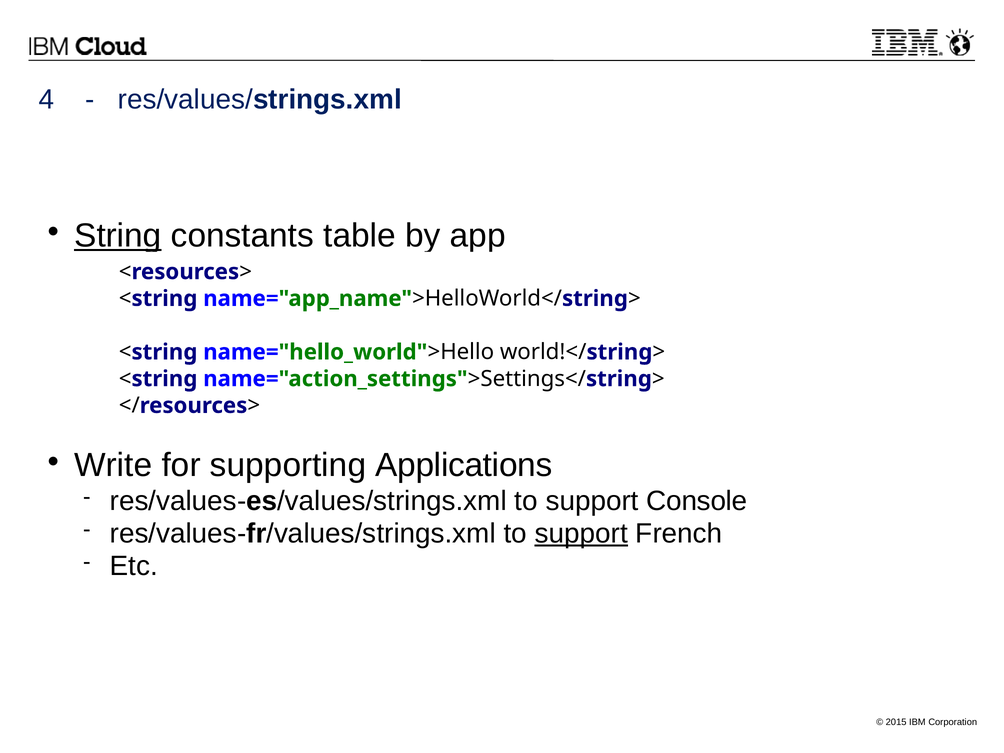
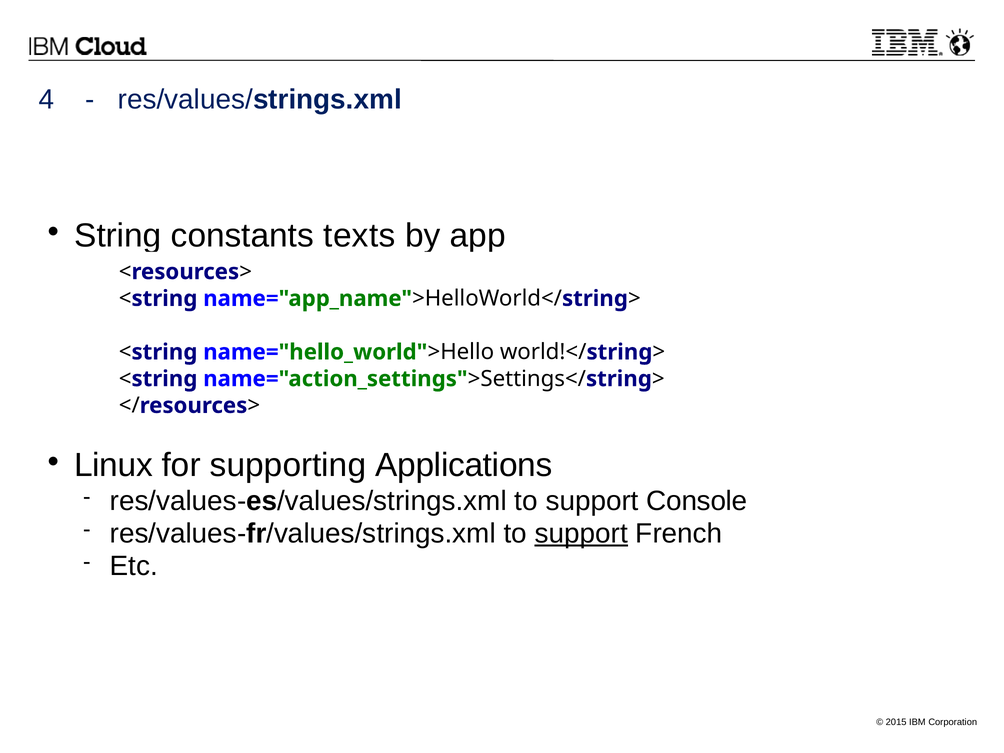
String underline: present -> none
table: table -> texts
Write: Write -> Linux
